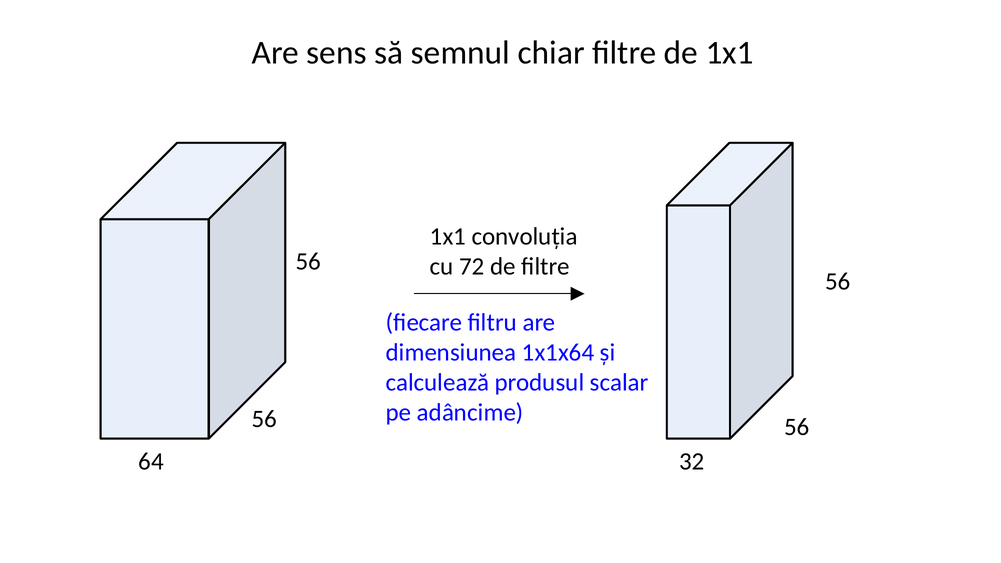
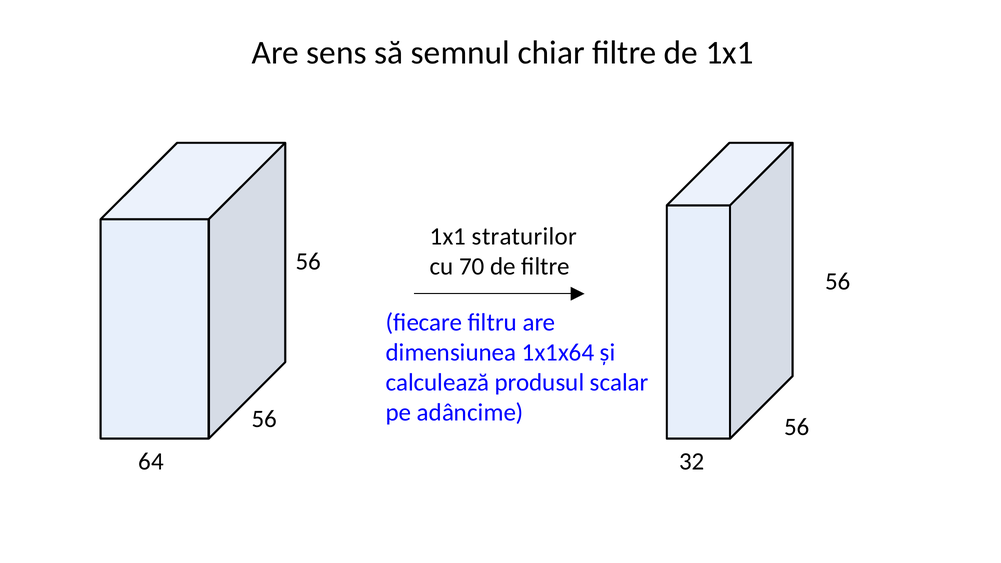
convoluția: convoluția -> straturilor
72: 72 -> 70
